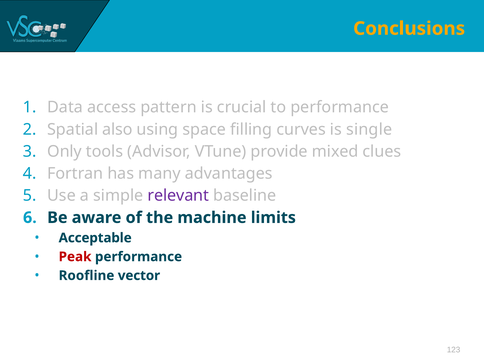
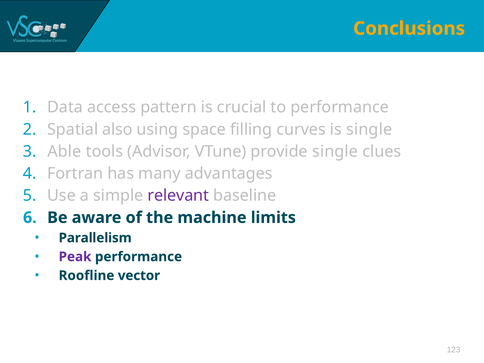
Only: Only -> Able
provide mixed: mixed -> single
Acceptable: Acceptable -> Parallelism
Peak colour: red -> purple
